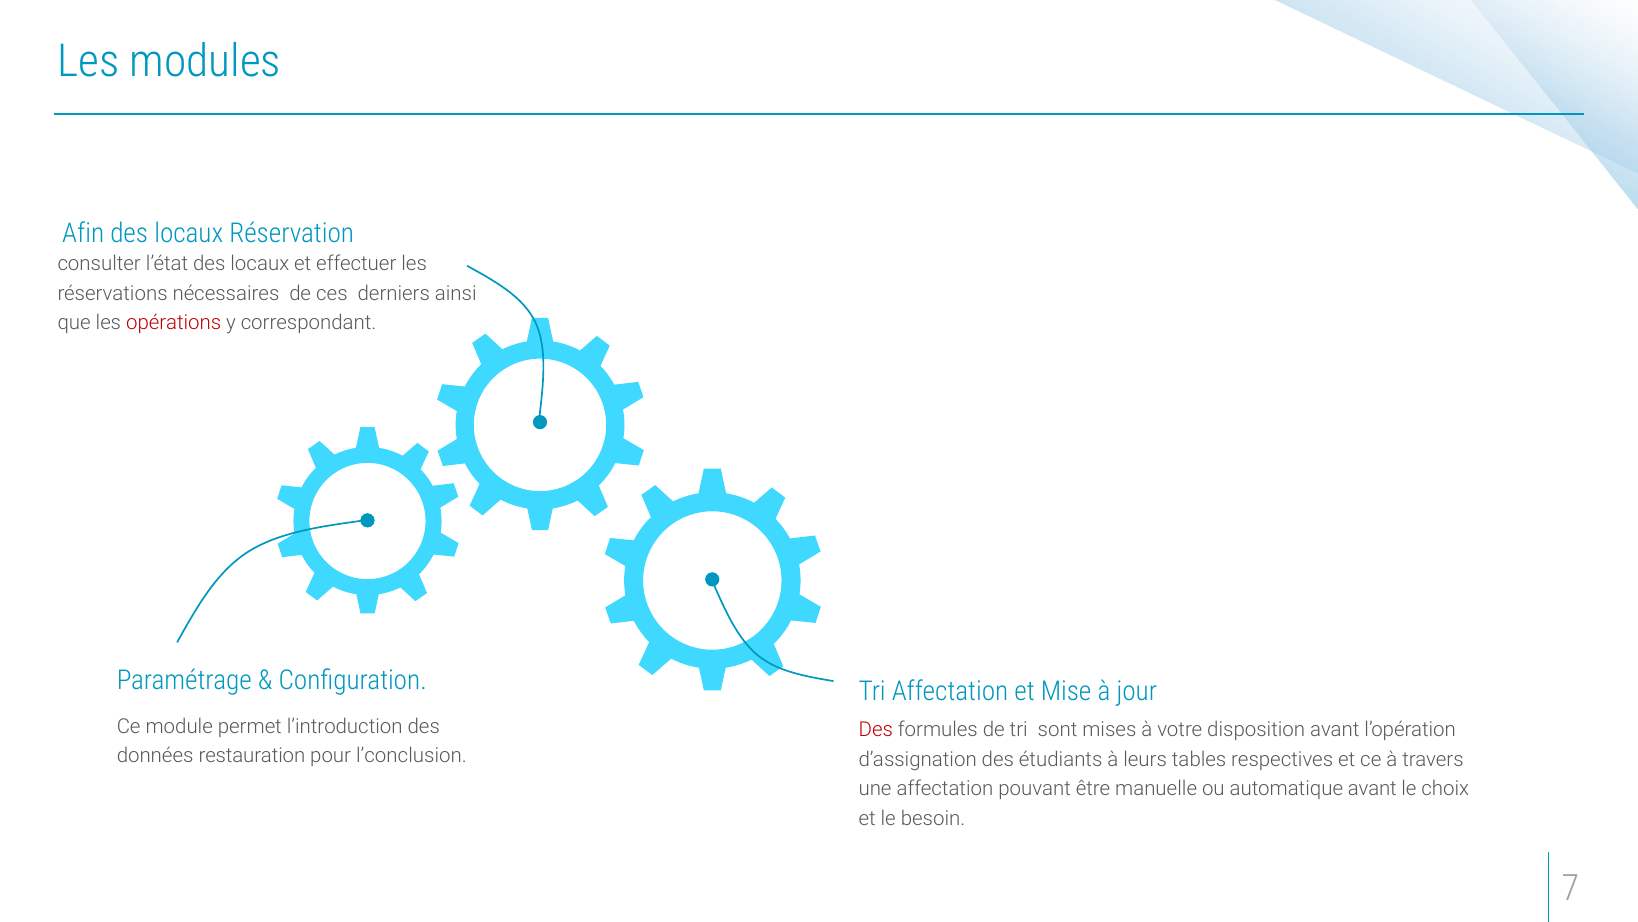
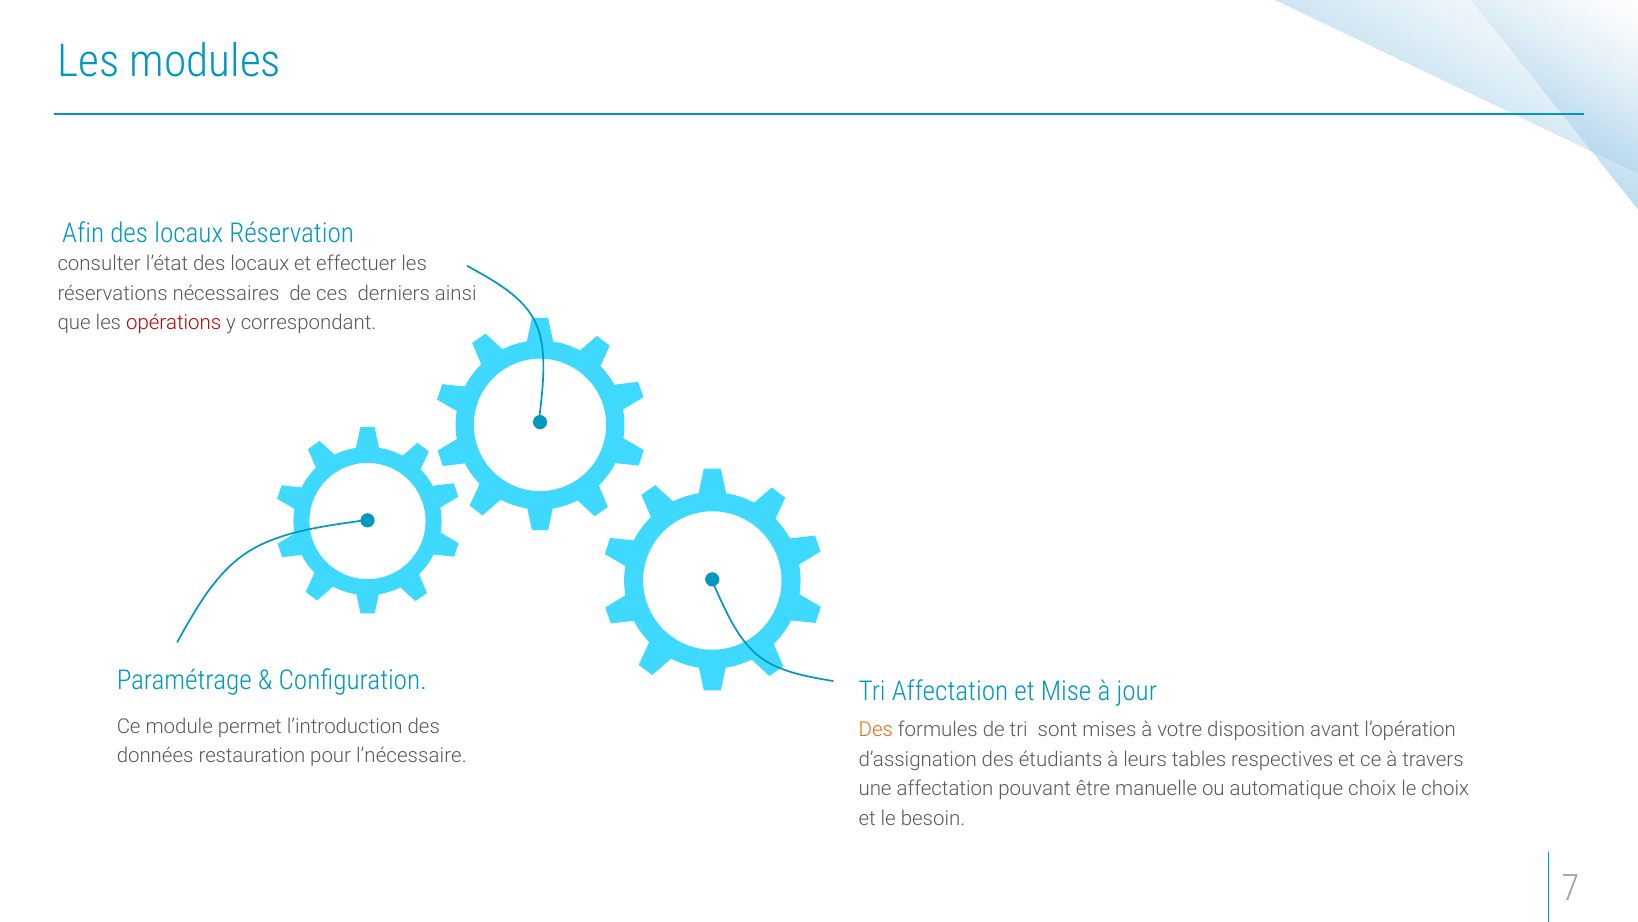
Des at (876, 730) colour: red -> orange
l’conclusion: l’conclusion -> l’nécessaire
automatique avant: avant -> choix
